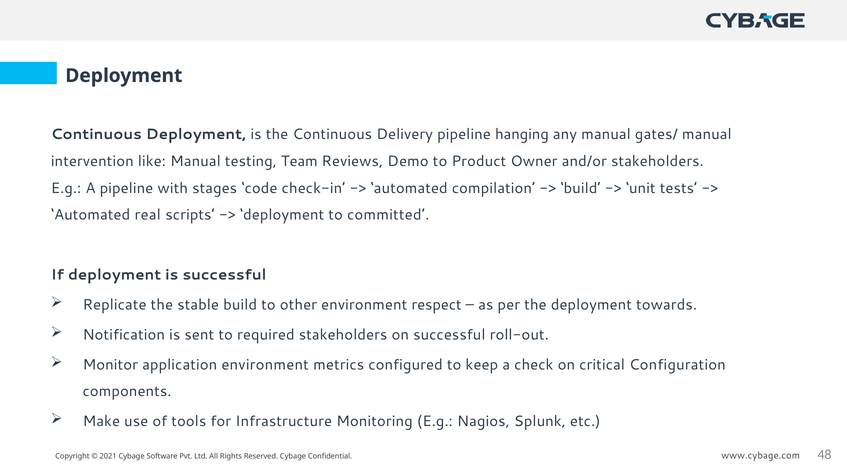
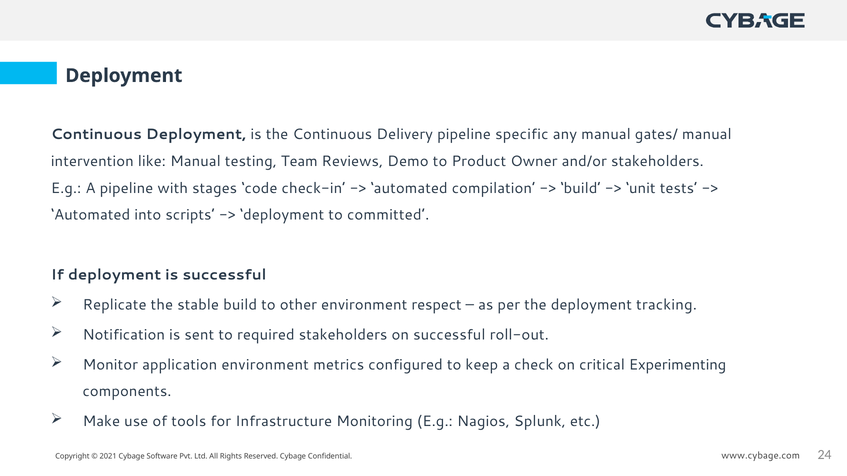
hanging: hanging -> specific
real: real -> into
towards: towards -> tracking
Configuration: Configuration -> Experimenting
48: 48 -> 24
